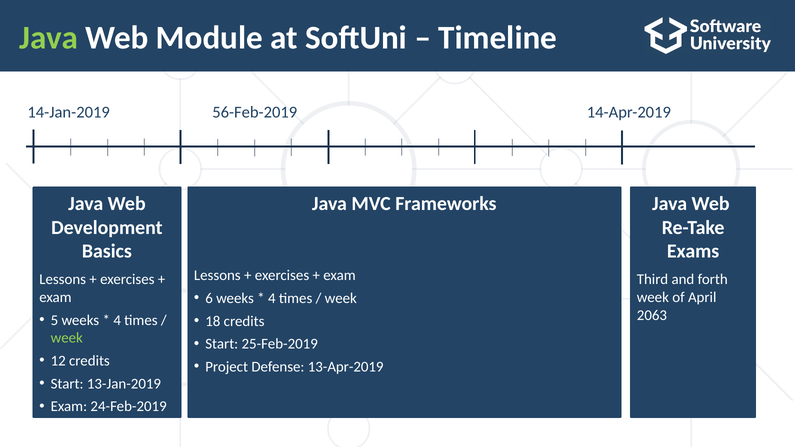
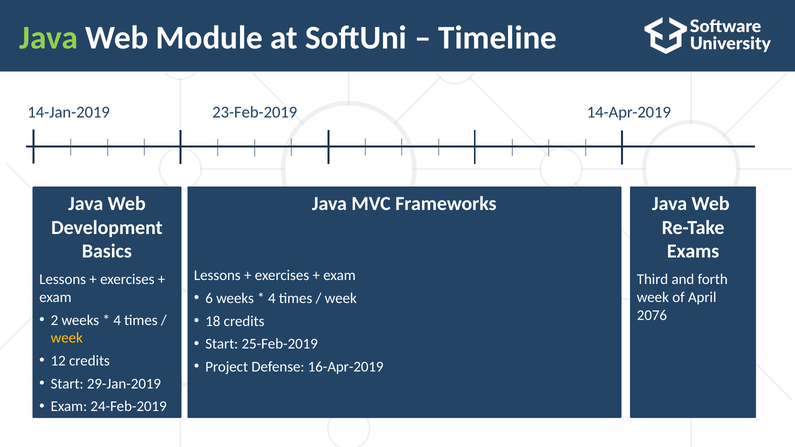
56-Feb-2019: 56-Feb-2019 -> 23-Feb-2019
2063: 2063 -> 2076
5: 5 -> 2
week at (67, 338) colour: light green -> yellow
13-Apr-2019: 13-Apr-2019 -> 16-Apr-2019
13-Jan-2019: 13-Jan-2019 -> 29-Jan-2019
